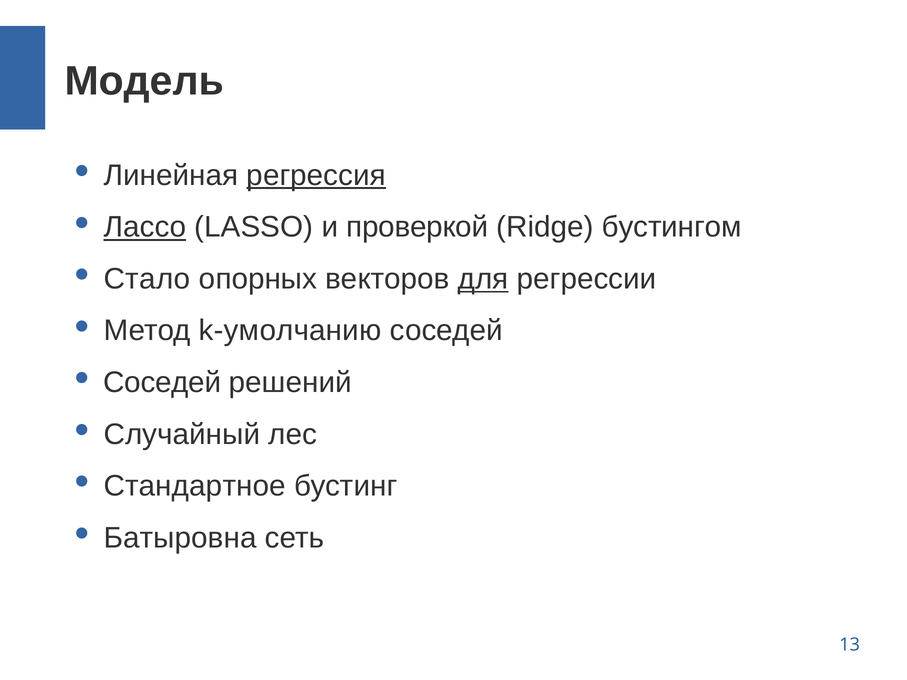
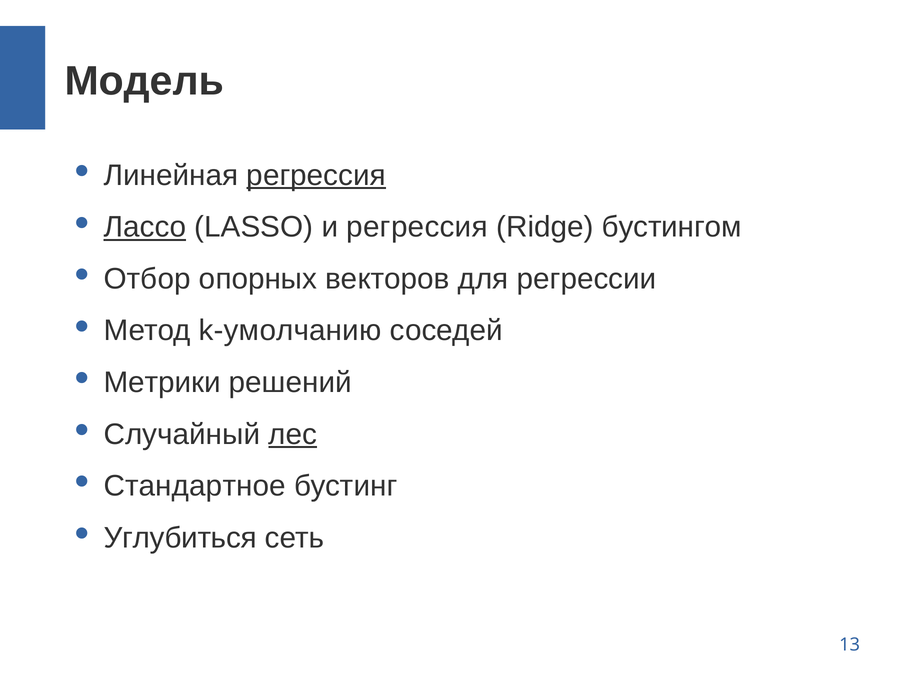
и проверкой: проверкой -> регрессия
Стало: Стало -> Отбор
для underline: present -> none
Соседей at (162, 383): Соседей -> Метрики
лес underline: none -> present
Батыровна: Батыровна -> Углубиться
